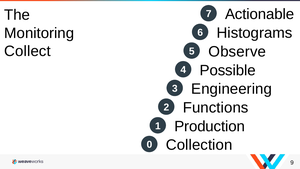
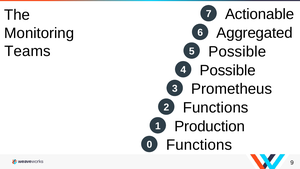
Histograms: Histograms -> Aggregated
Collect: Collect -> Teams
5 Observe: Observe -> Possible
Engineering: Engineering -> Prometheus
0 Collection: Collection -> Functions
